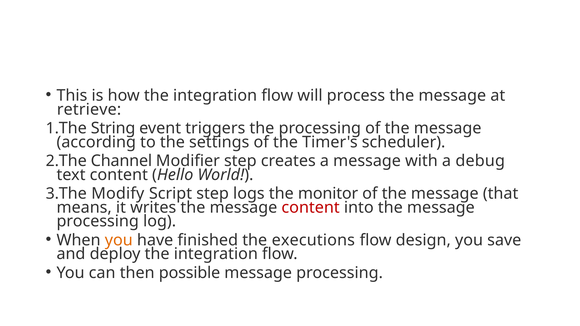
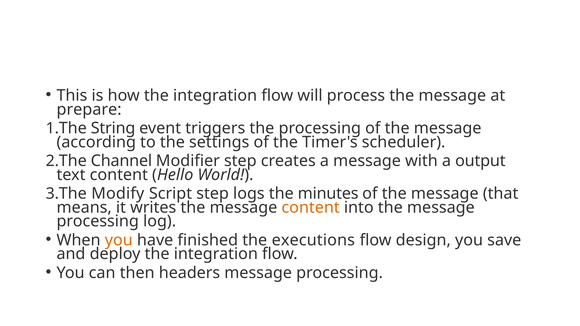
retrieve: retrieve -> prepare
debug: debug -> output
monitor: monitor -> minutes
content at (311, 208) colour: red -> orange
possible: possible -> headers
